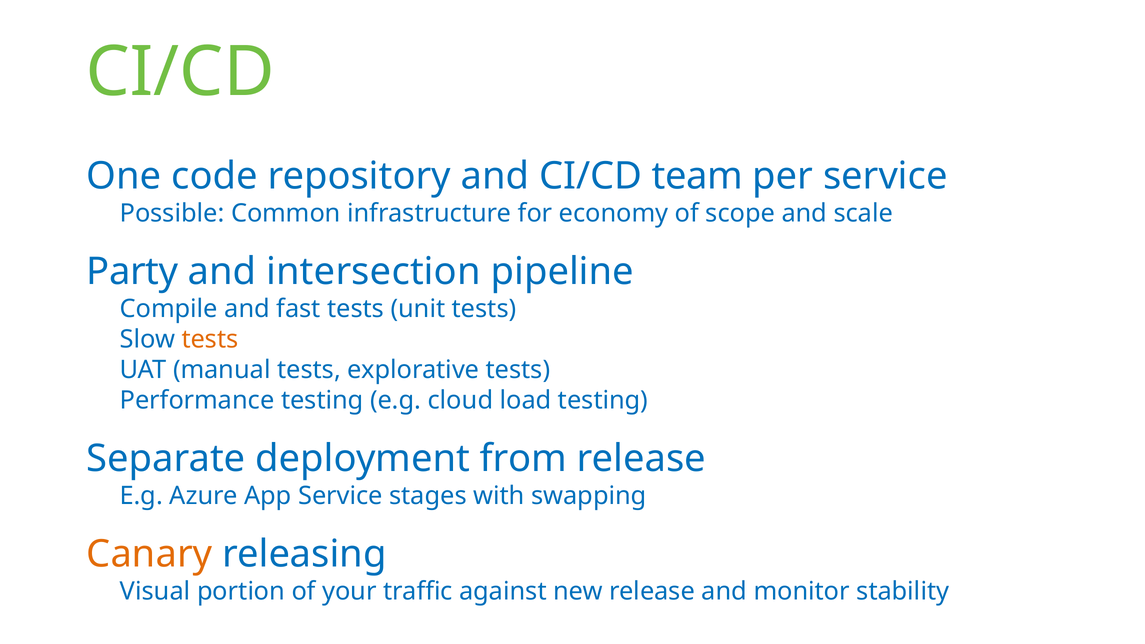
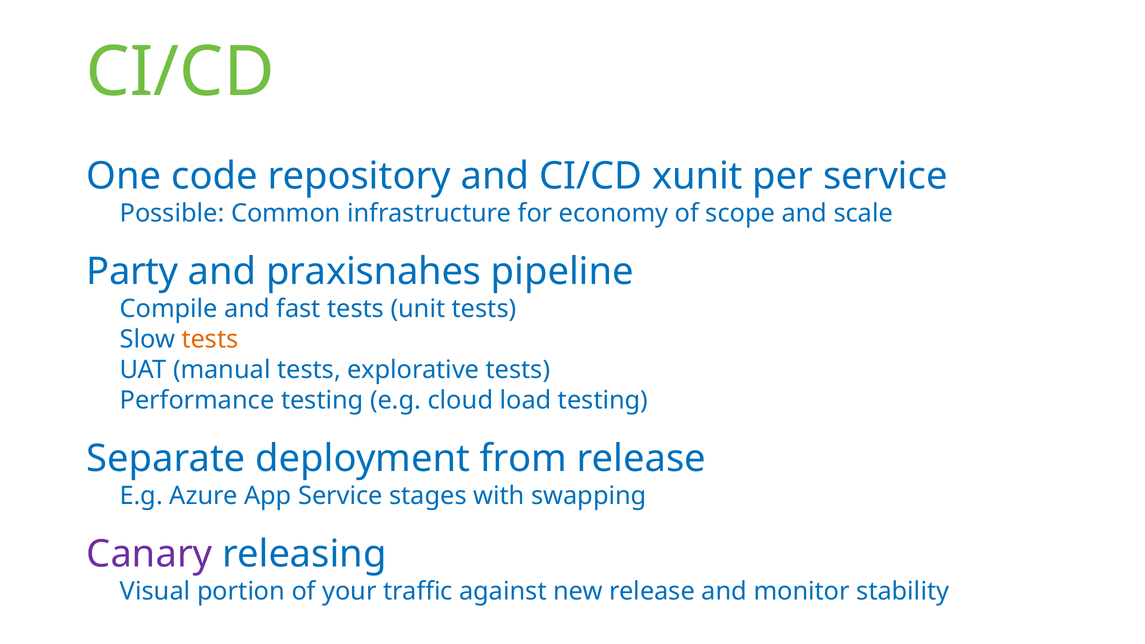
team: team -> xunit
intersection: intersection -> praxisnahes
Canary colour: orange -> purple
